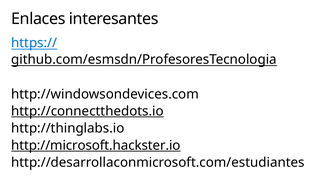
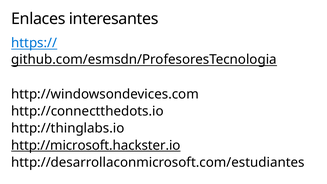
http://connectthedots.io underline: present -> none
